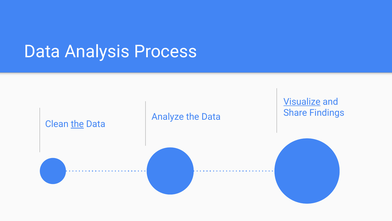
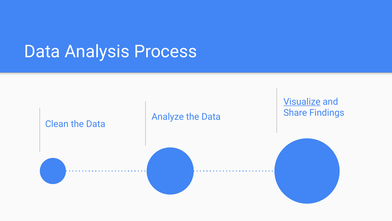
the at (77, 124) underline: present -> none
